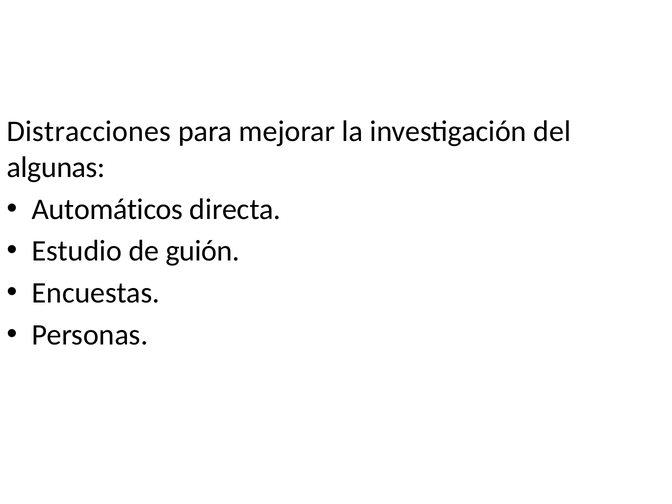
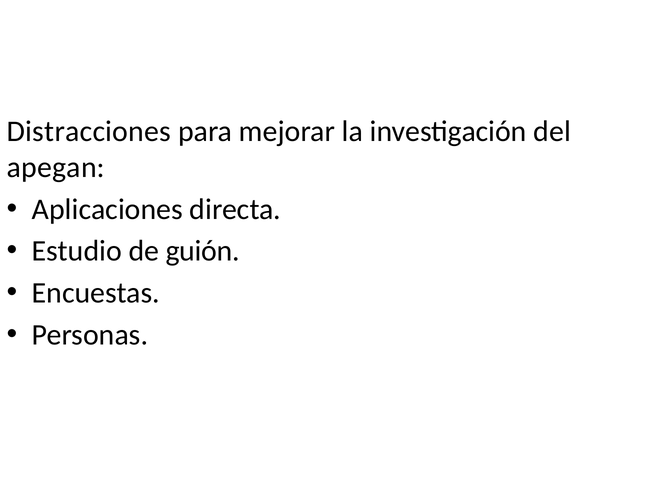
algunas: algunas -> apegan
Automáticos: Automáticos -> Aplicaciones
